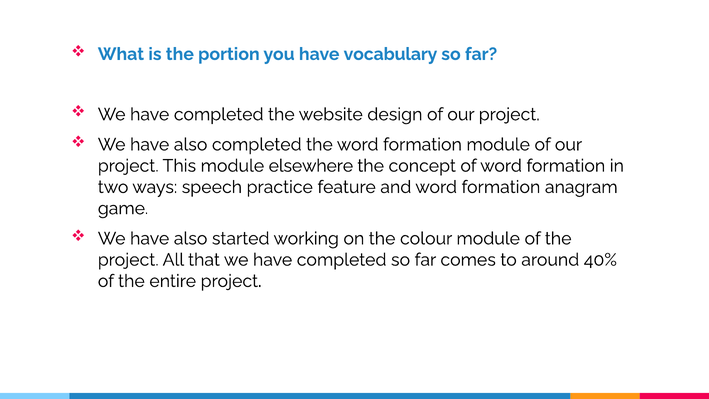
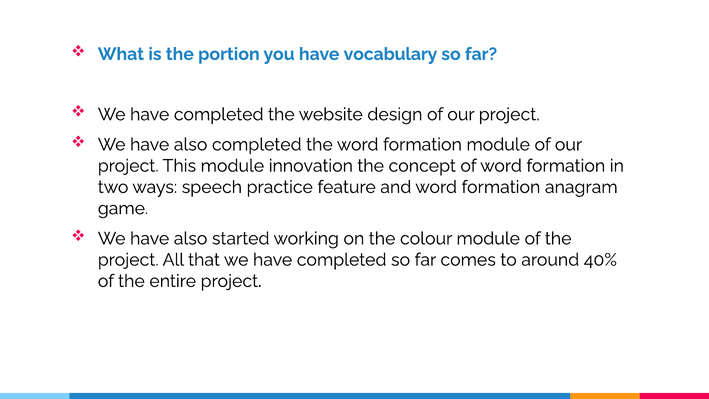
elsewhere: elsewhere -> innovation
